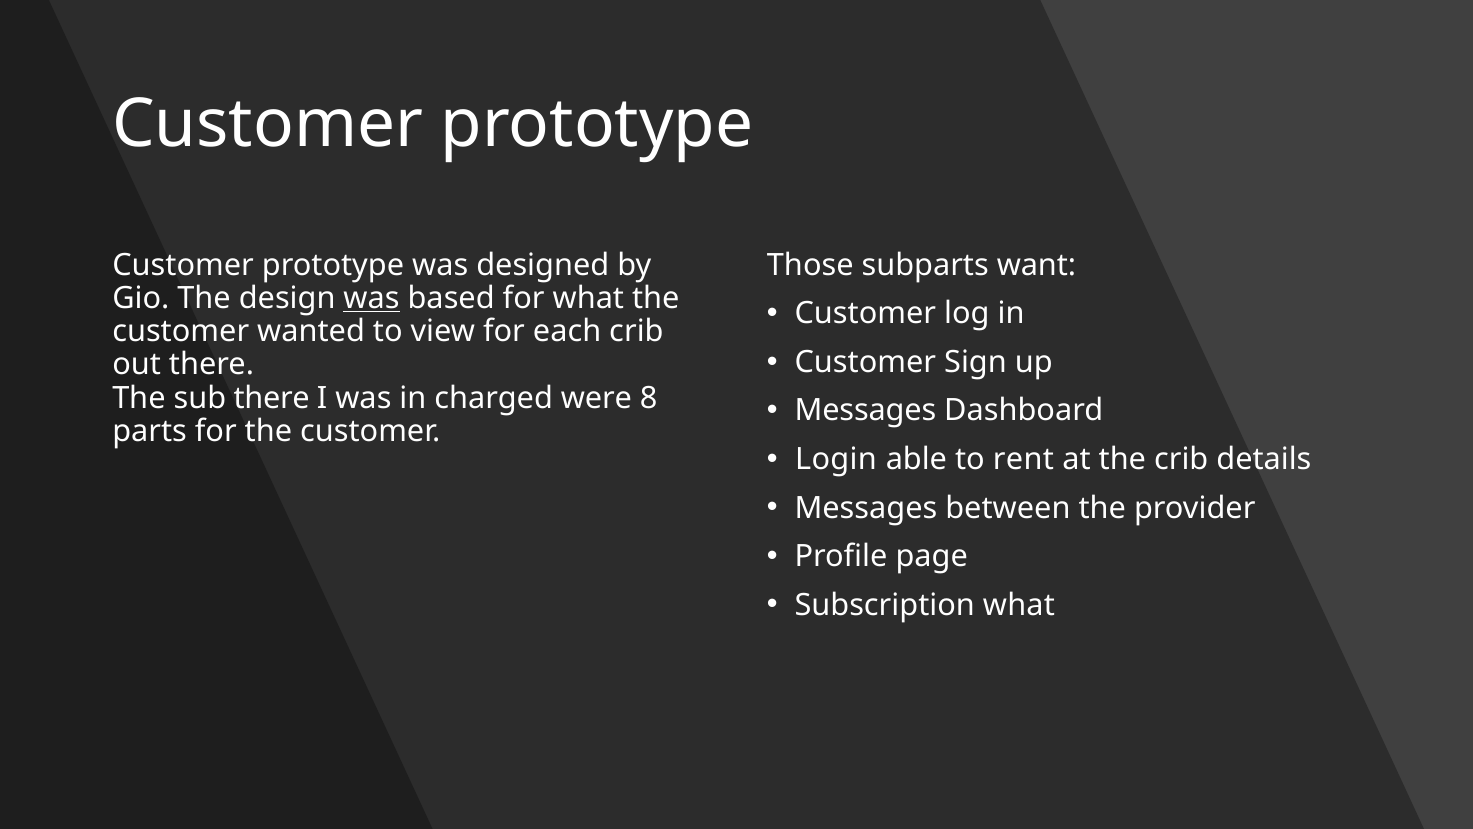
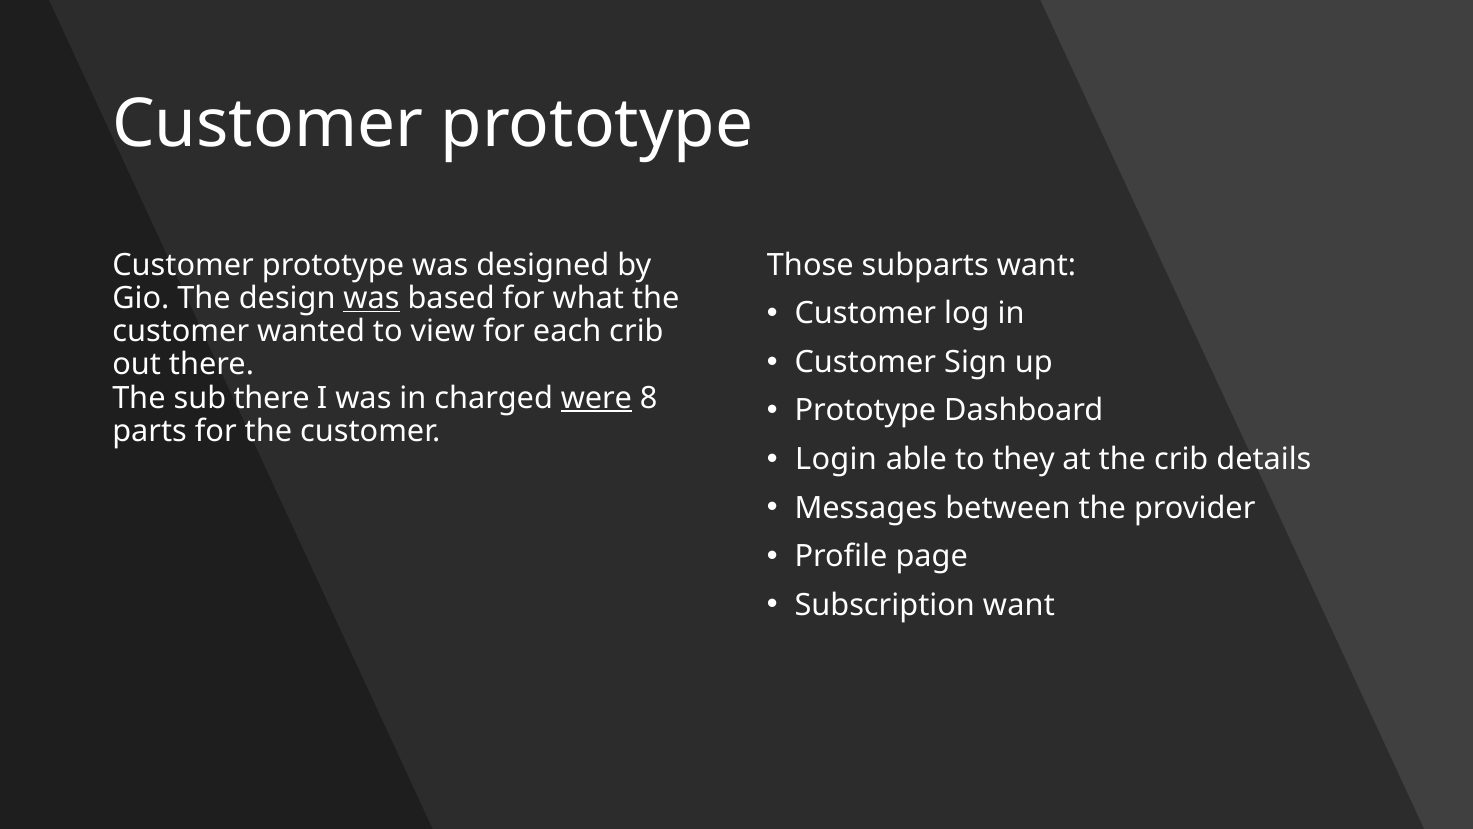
were underline: none -> present
Messages at (865, 411): Messages -> Prototype
rent: rent -> they
Subscription what: what -> want
